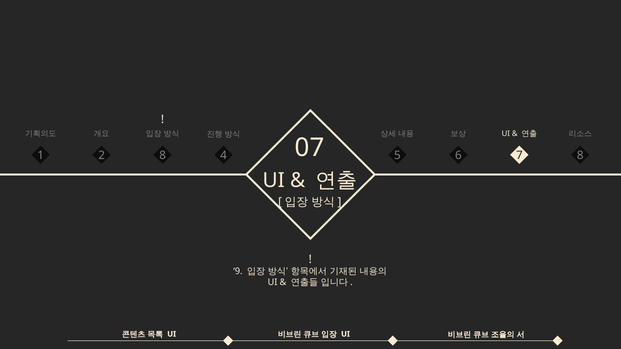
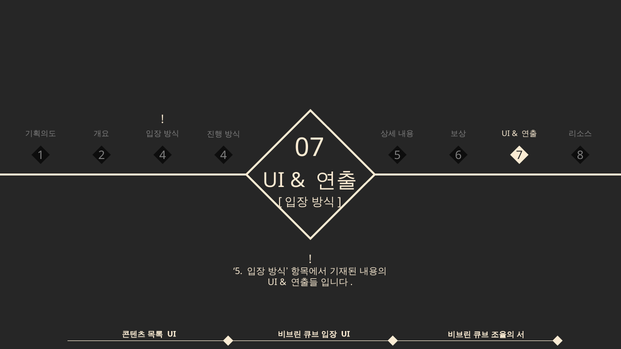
2 8: 8 -> 4
9 at (238, 272): 9 -> 5
